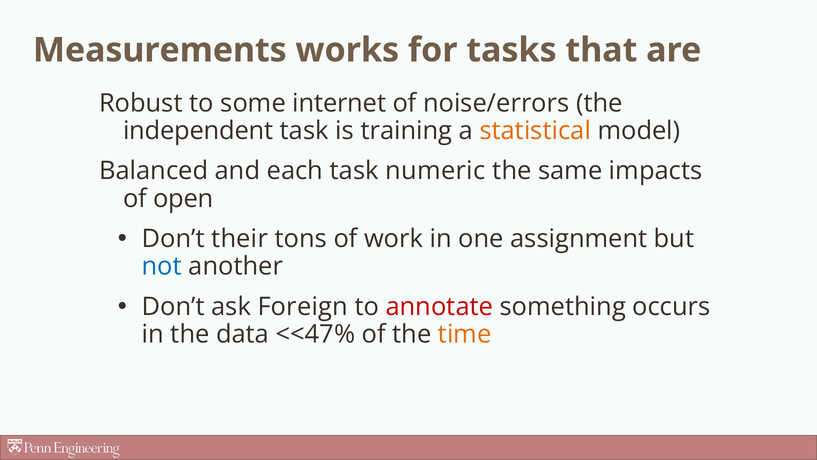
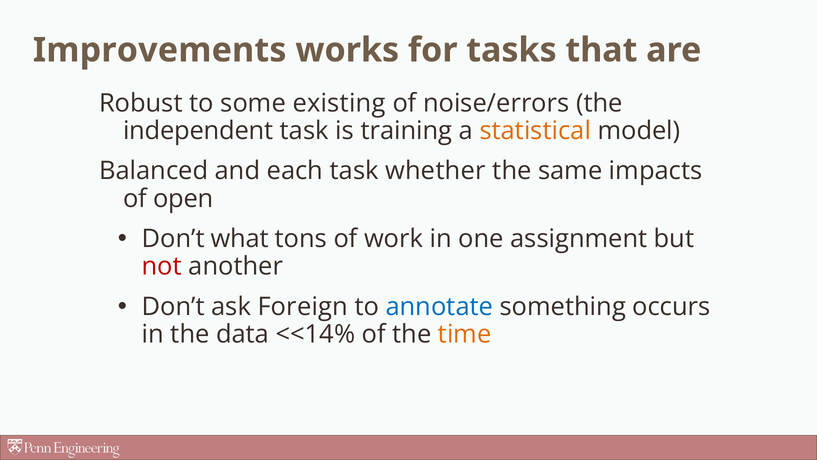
Measurements: Measurements -> Improvements
internet: internet -> existing
numeric: numeric -> whether
their: their -> what
not colour: blue -> red
annotate colour: red -> blue
<<47%: <<47% -> <<14%
